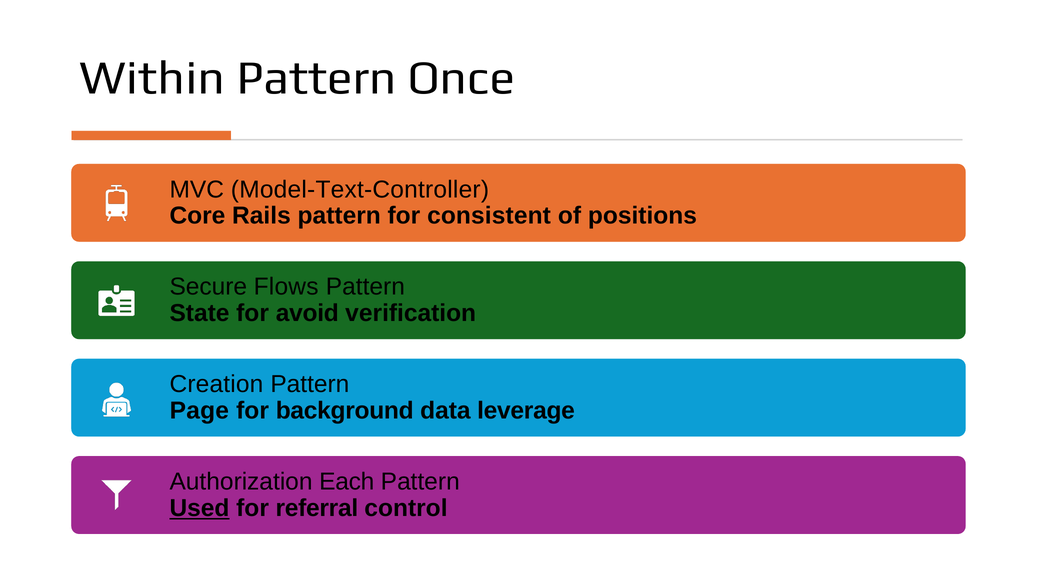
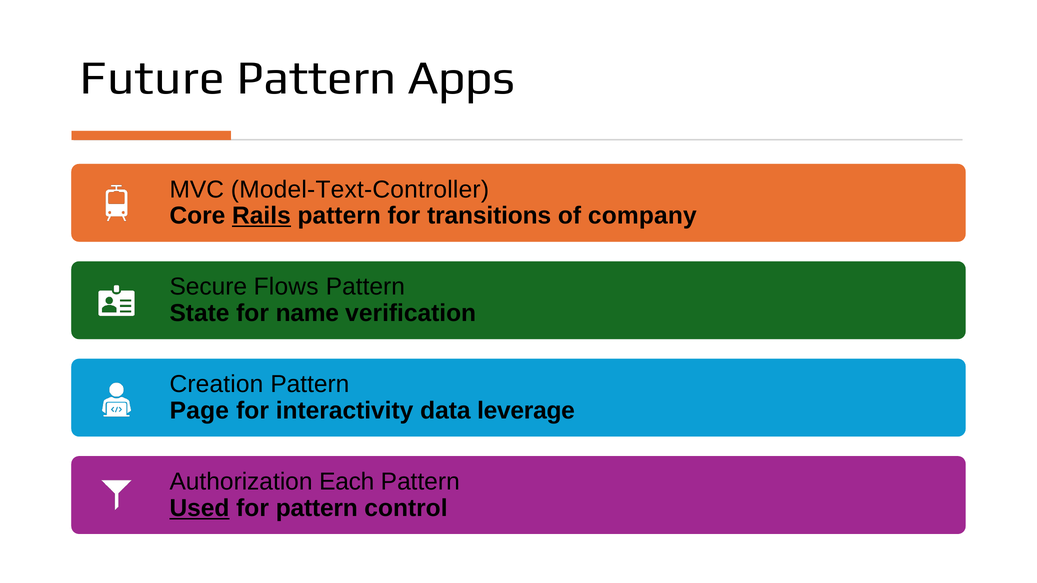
Within: Within -> Future
Once: Once -> Apps
Rails underline: none -> present
consistent: consistent -> transitions
positions: positions -> company
avoid: avoid -> name
background: background -> interactivity
for referral: referral -> pattern
